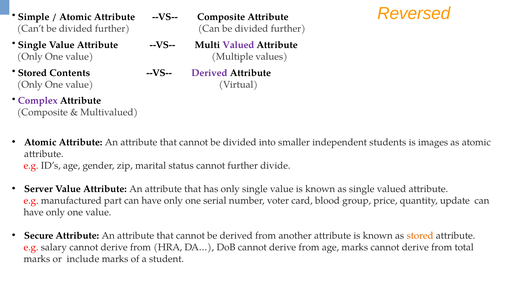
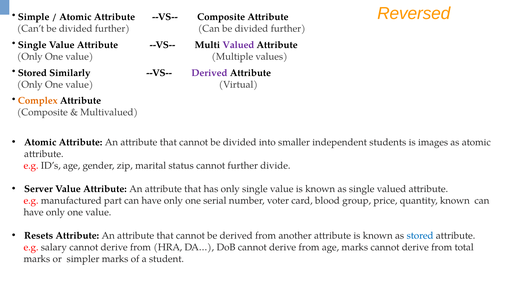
Contents: Contents -> Similarly
Complex colour: purple -> orange
quantity update: update -> known
Secure: Secure -> Resets
stored at (420, 236) colour: orange -> blue
include: include -> simpler
